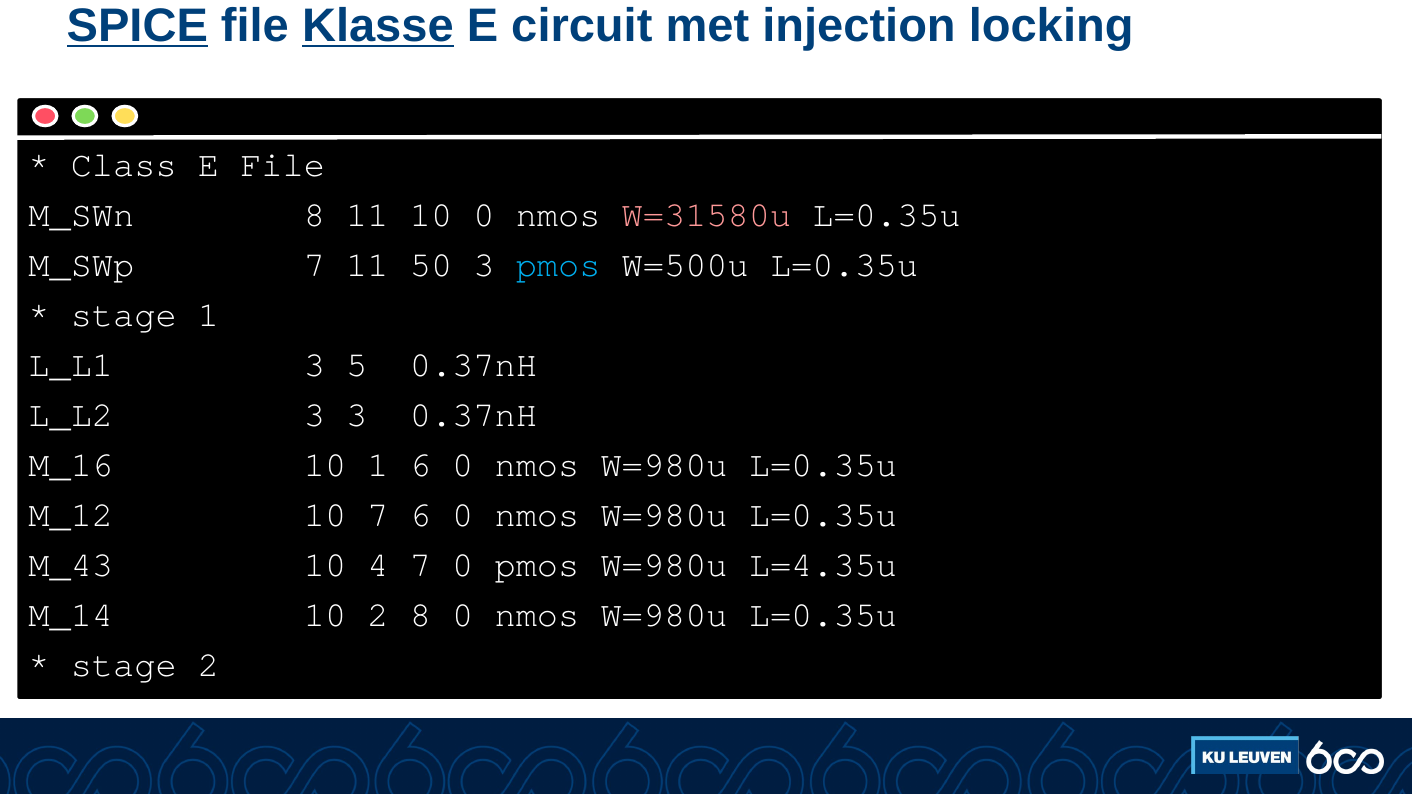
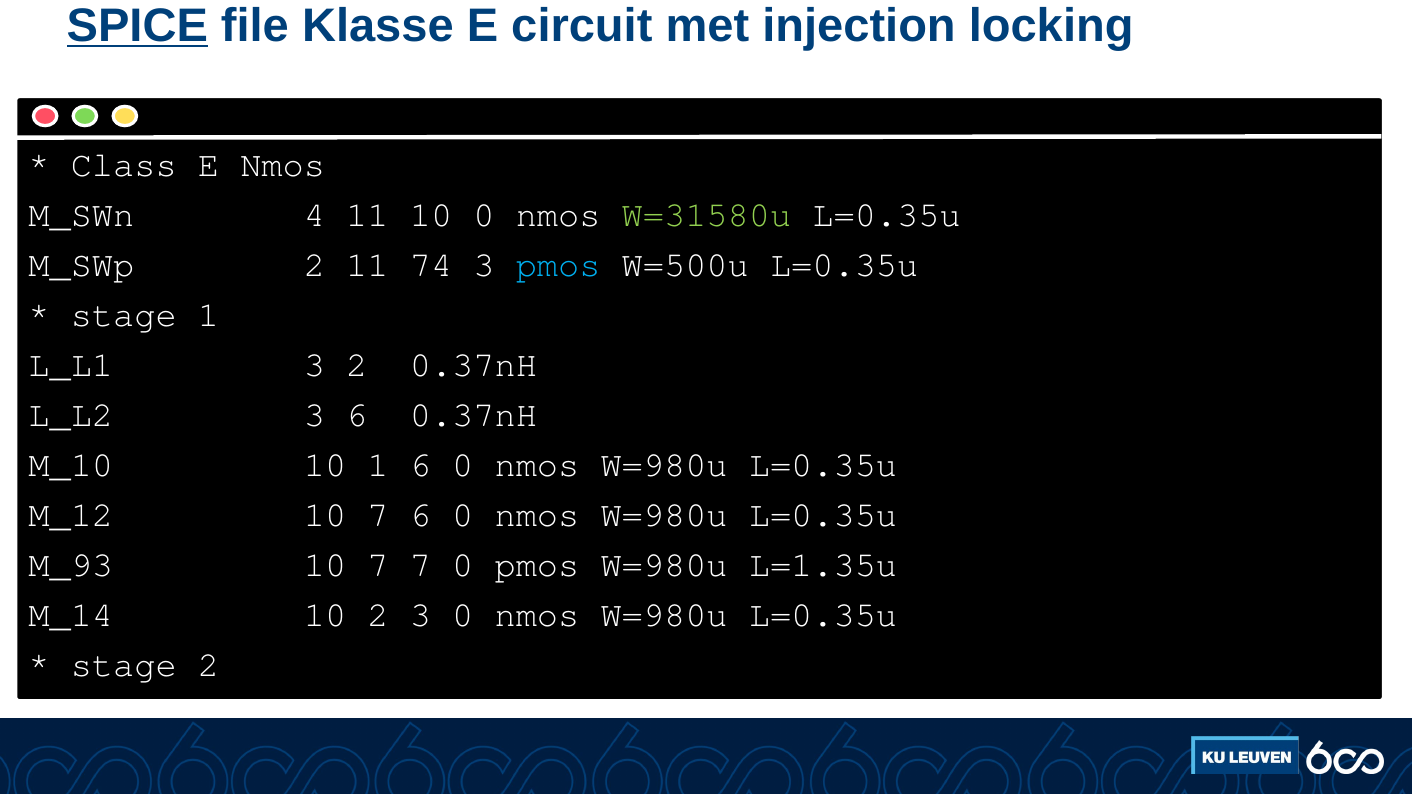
Klasse underline: present -> none
E File: File -> Nmos
M_SWn 8: 8 -> 4
W=31580u colour: pink -> light green
M_SWp 7: 7 -> 2
50: 50 -> 74
3 5: 5 -> 2
3 3: 3 -> 6
M_16: M_16 -> M_10
M_43: M_43 -> M_93
4 at (378, 565): 4 -> 7
L=4.35u: L=4.35u -> L=1.35u
2 8: 8 -> 3
